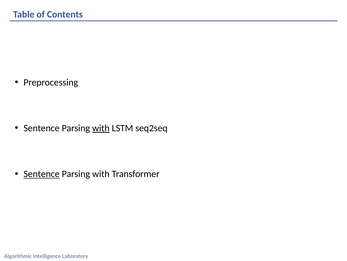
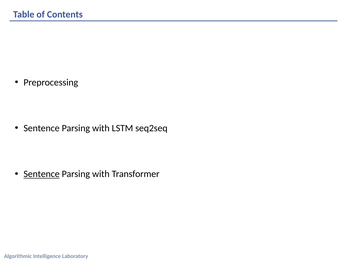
with at (101, 128) underline: present -> none
